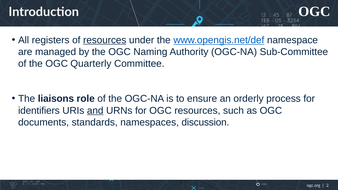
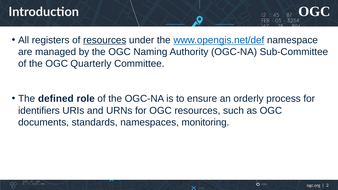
liaisons: liaisons -> defined
and underline: present -> none
discussion: discussion -> monitoring
